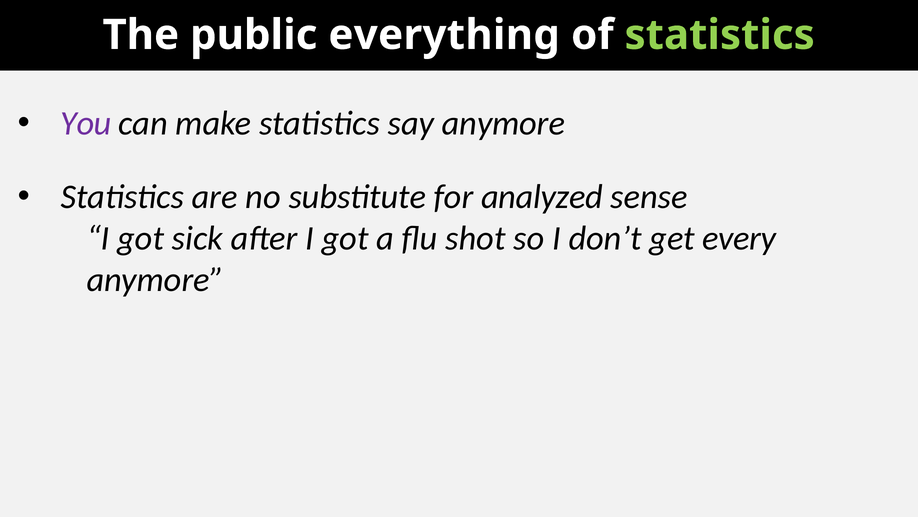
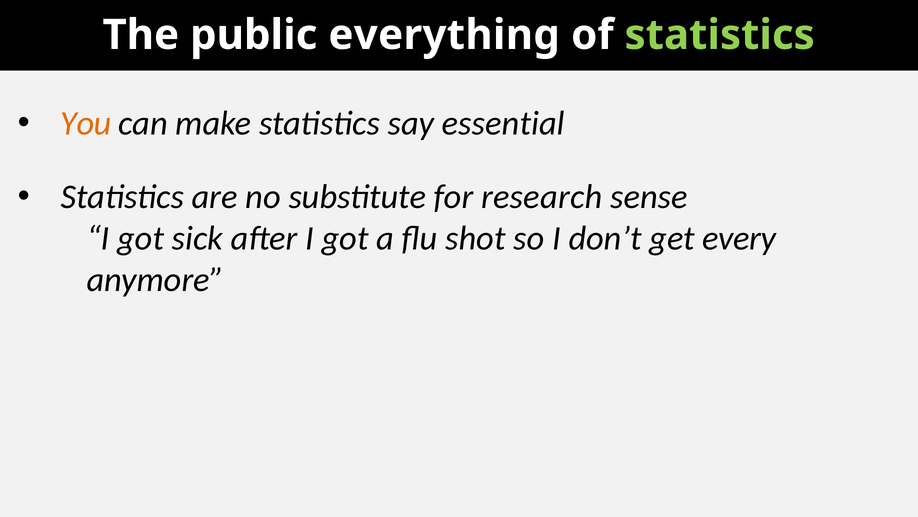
You colour: purple -> orange
say anymore: anymore -> essential
analyzed: analyzed -> research
